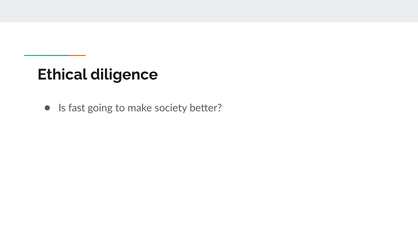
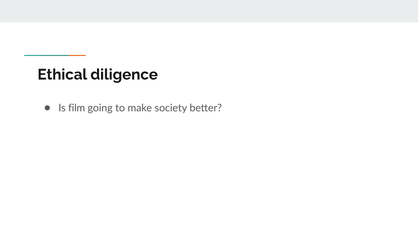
fast: fast -> film
